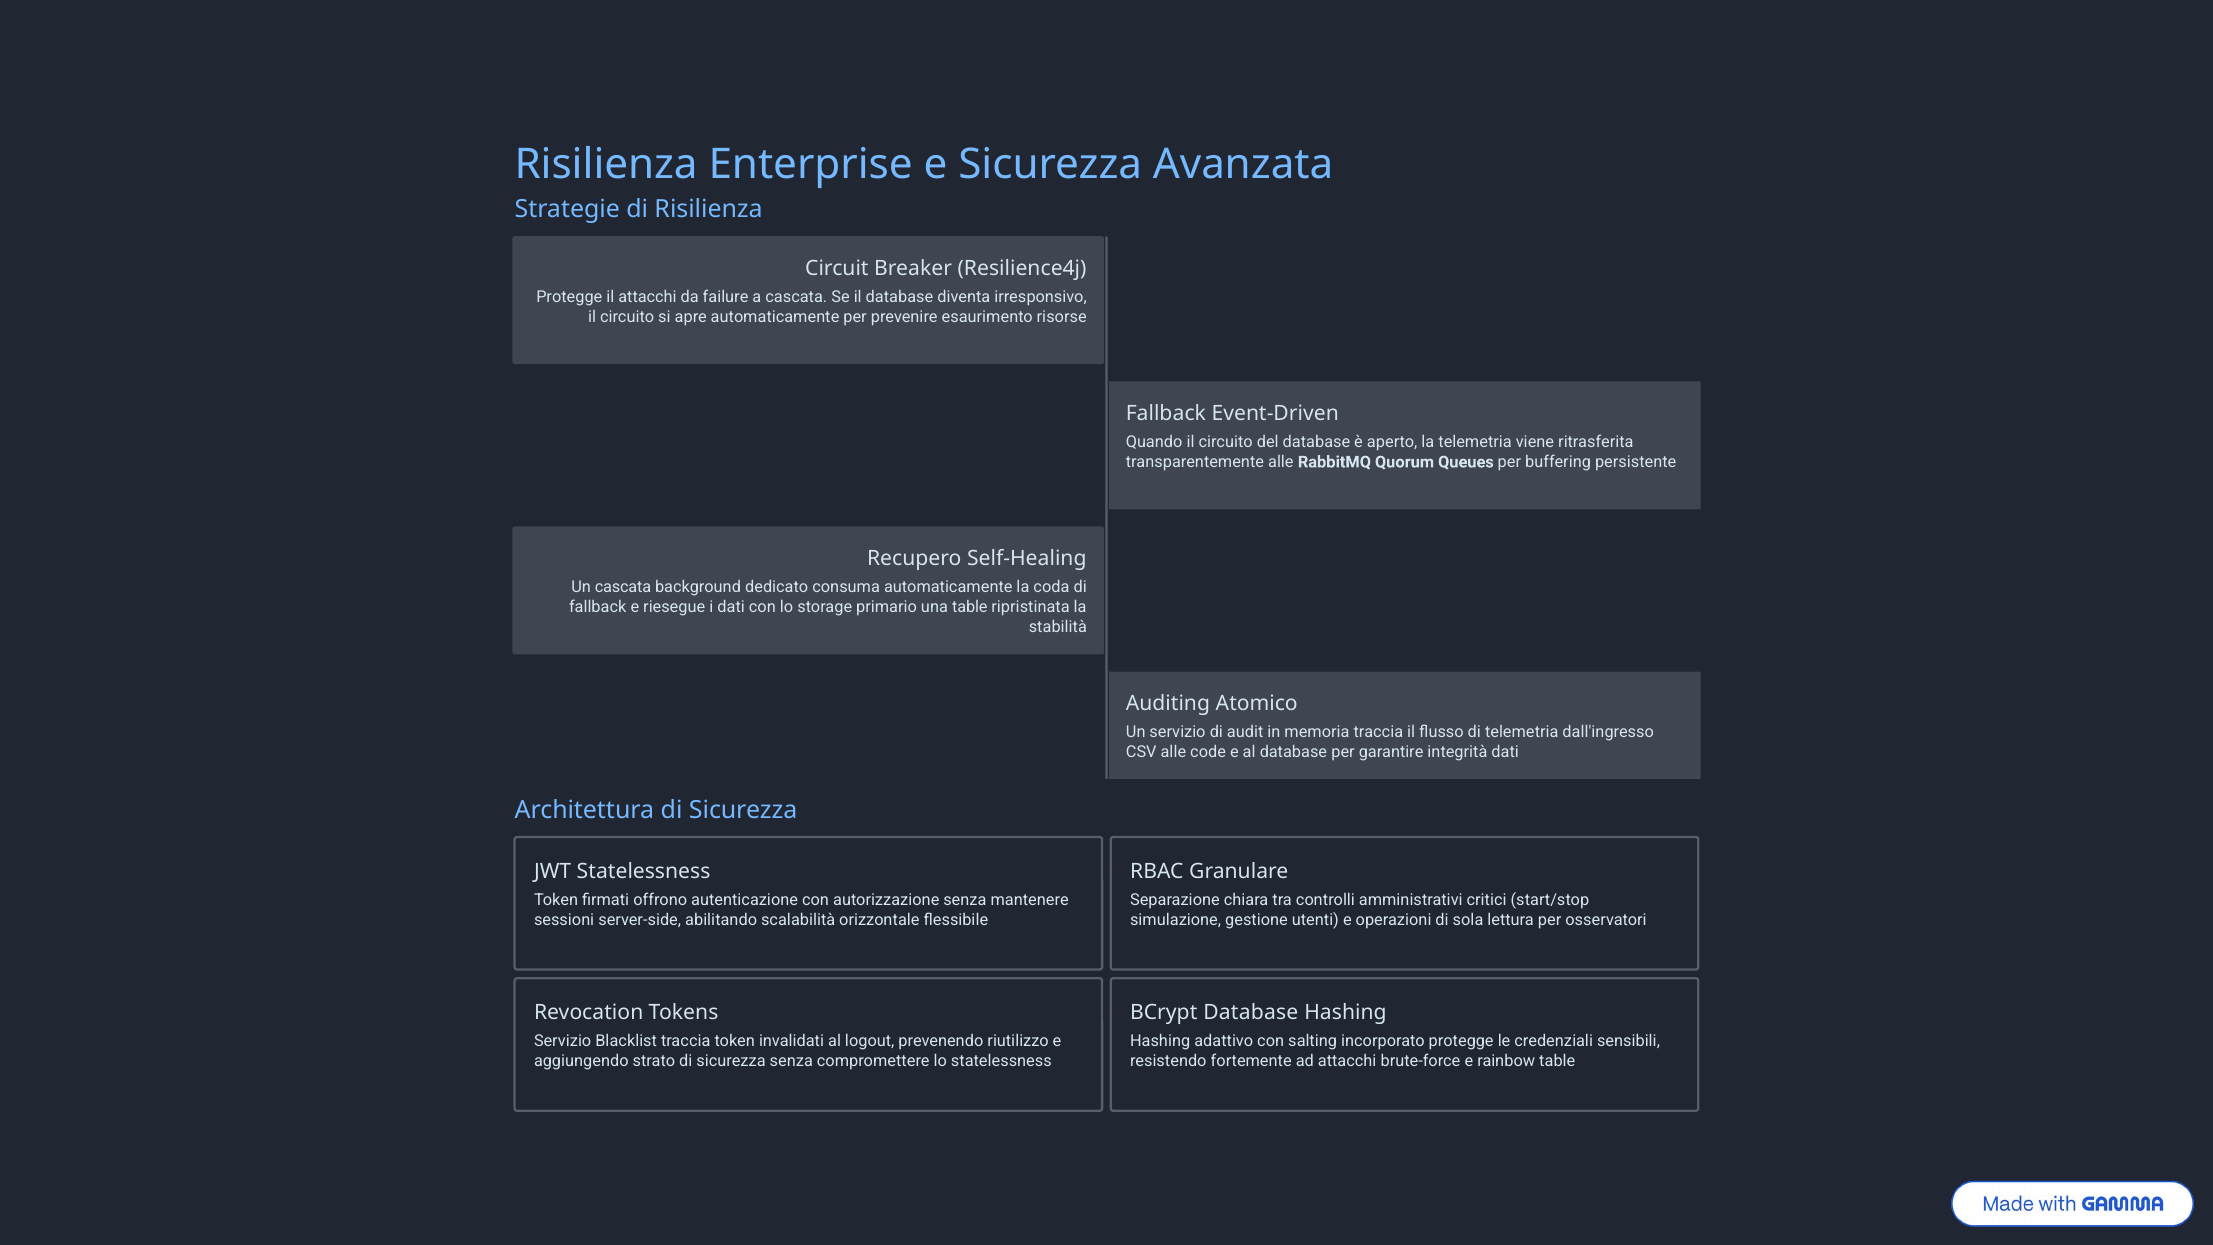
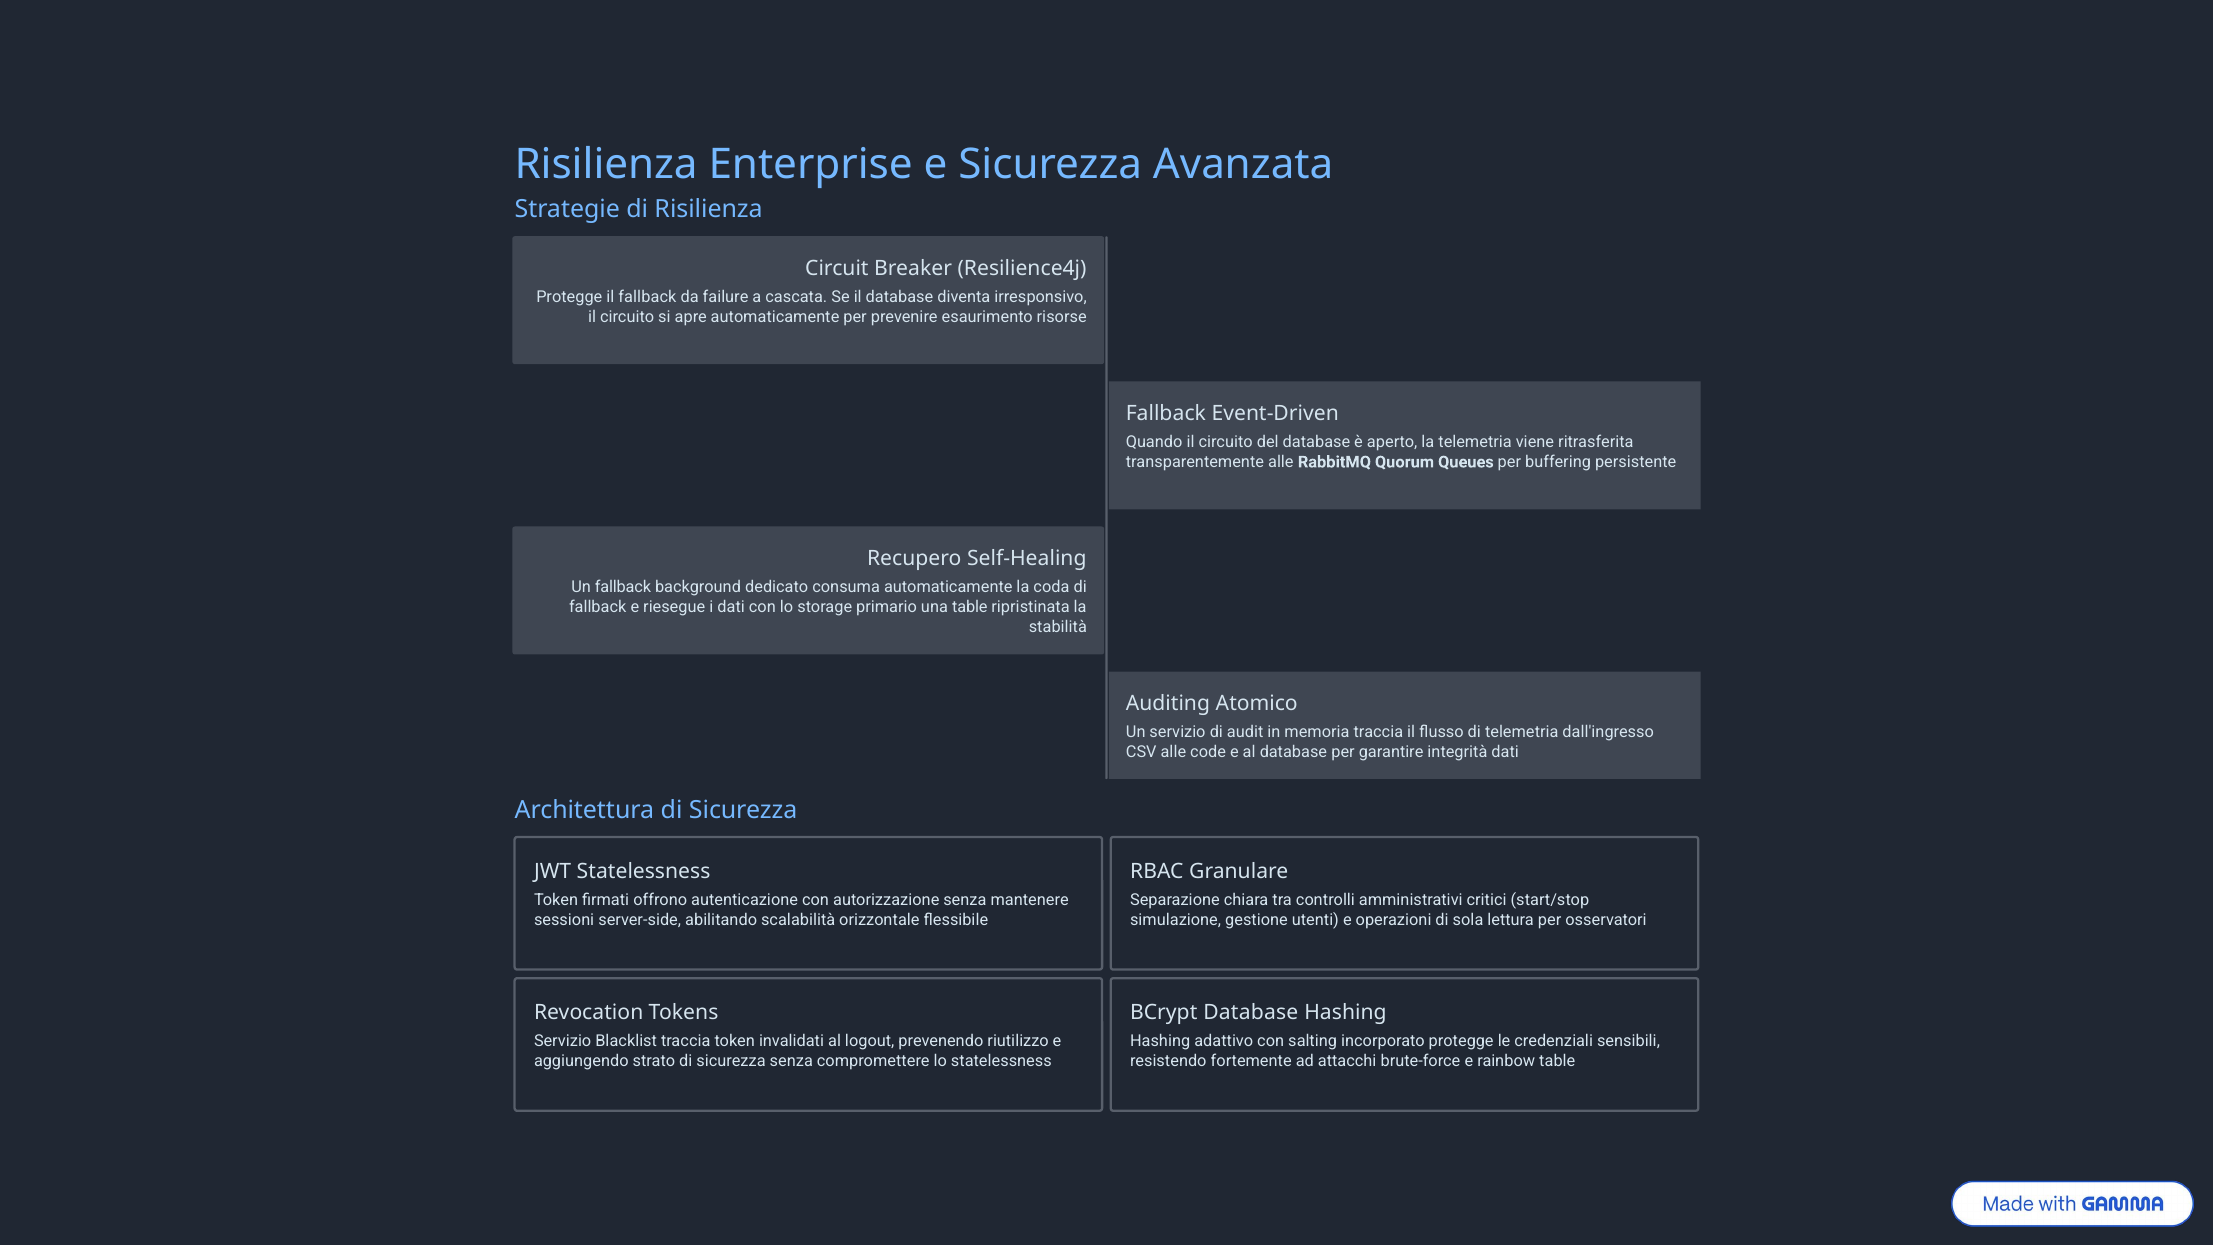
il attacchi: attacchi -> fallback
Un cascata: cascata -> fallback
